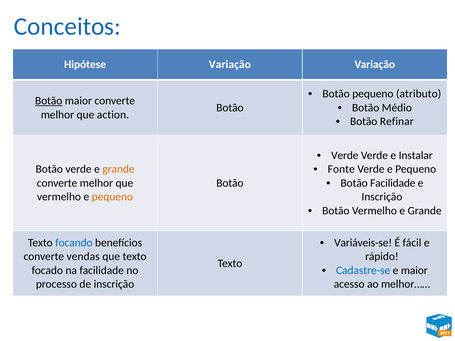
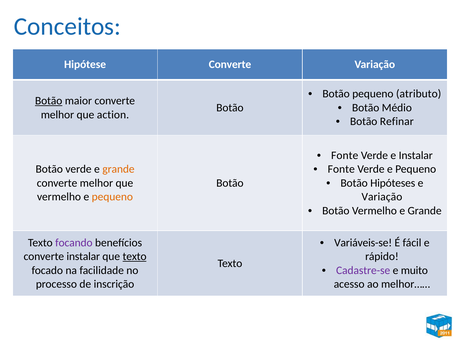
Hipótese Variação: Variação -> Converte
Verde at (345, 155): Verde -> Fonte
Botão Facilidade: Facilidade -> Hipóteses
Inscrição at (382, 197): Inscrição -> Variação
focando colour: blue -> purple
converte vendas: vendas -> instalar
texto at (135, 257) underline: none -> present
Cadastre-se colour: blue -> purple
e maior: maior -> muito
